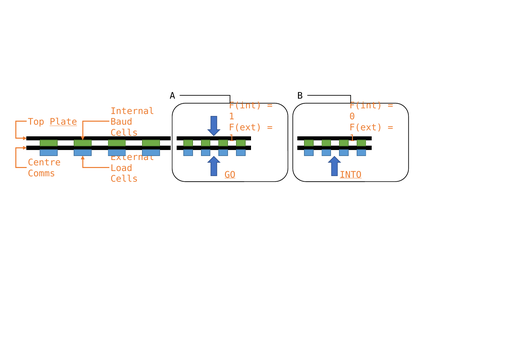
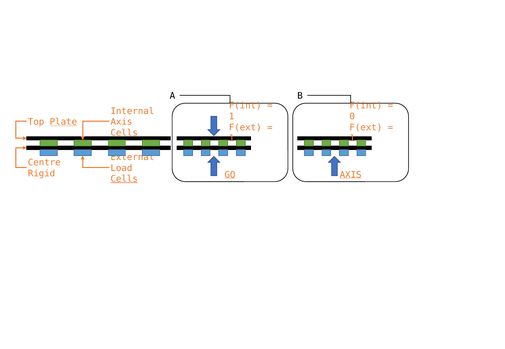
Baud at (121, 122): Baud -> Axis
Comms: Comms -> Rigid
GO INTO: INTO -> AXIS
Cells at (124, 179) underline: none -> present
